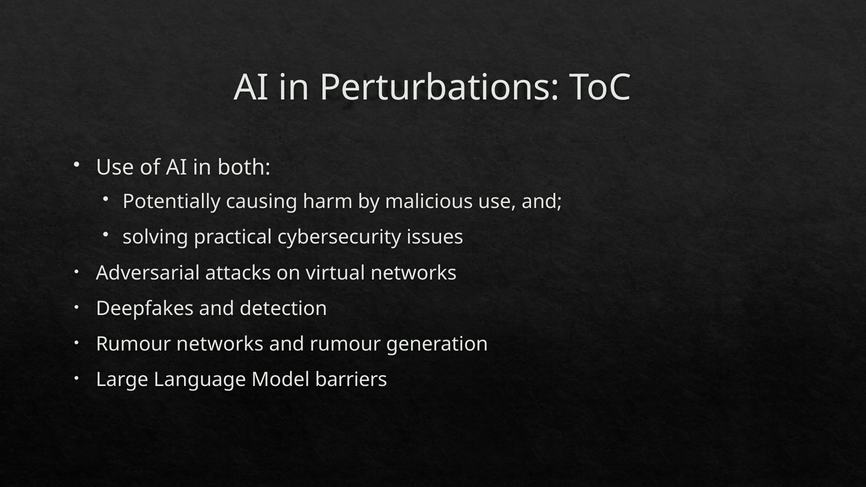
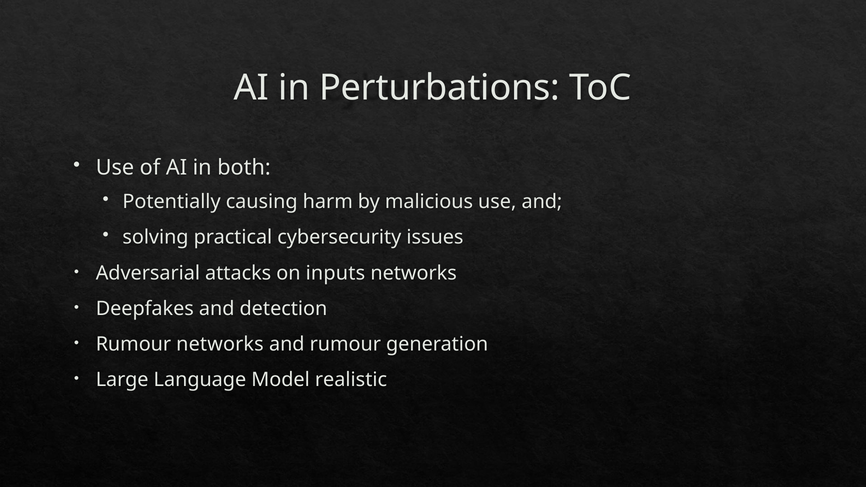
virtual: virtual -> inputs
barriers: barriers -> realistic
